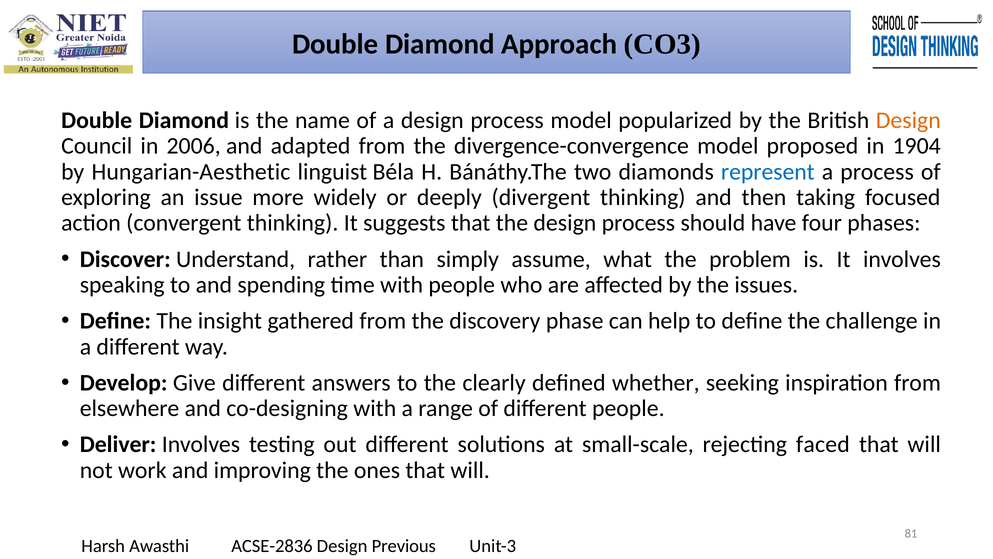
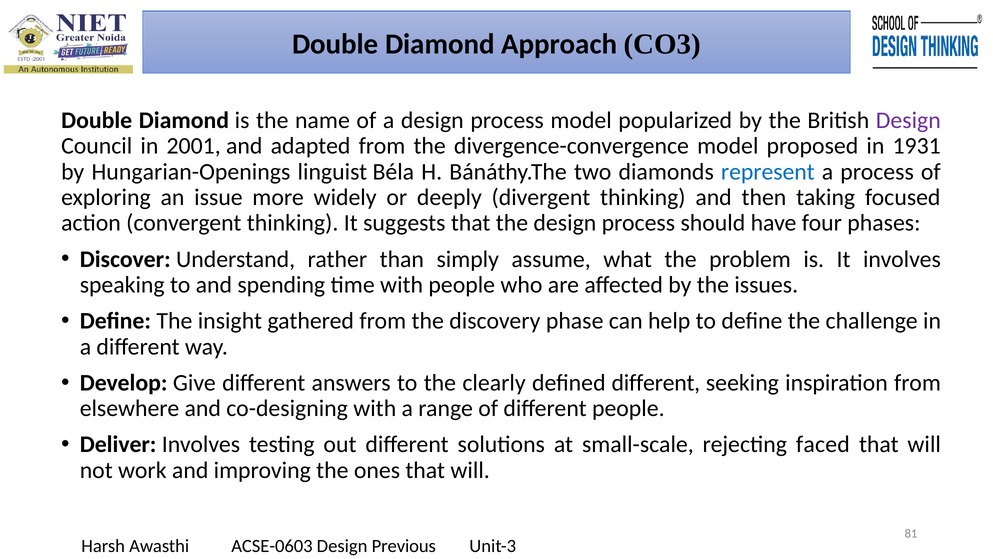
Design at (908, 120) colour: orange -> purple
2006: 2006 -> 2001
1904: 1904 -> 1931
Hungarian-Aesthetic: Hungarian-Aesthetic -> Hungarian-Openings
defined whether: whether -> different
ACSE-2836: ACSE-2836 -> ACSE-0603
